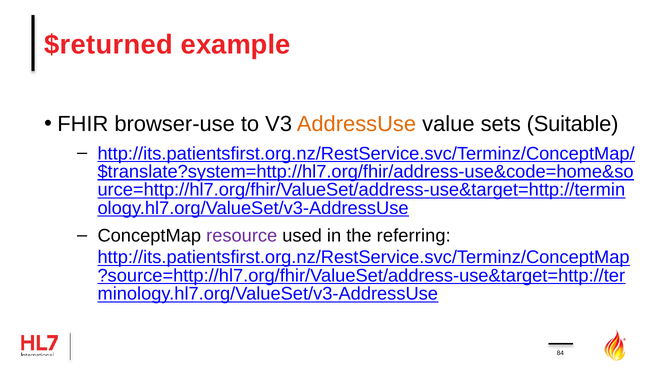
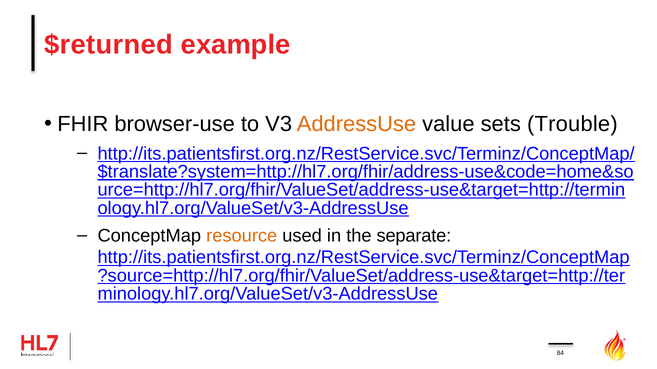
Suitable: Suitable -> Trouble
resource colour: purple -> orange
referring: referring -> separate
